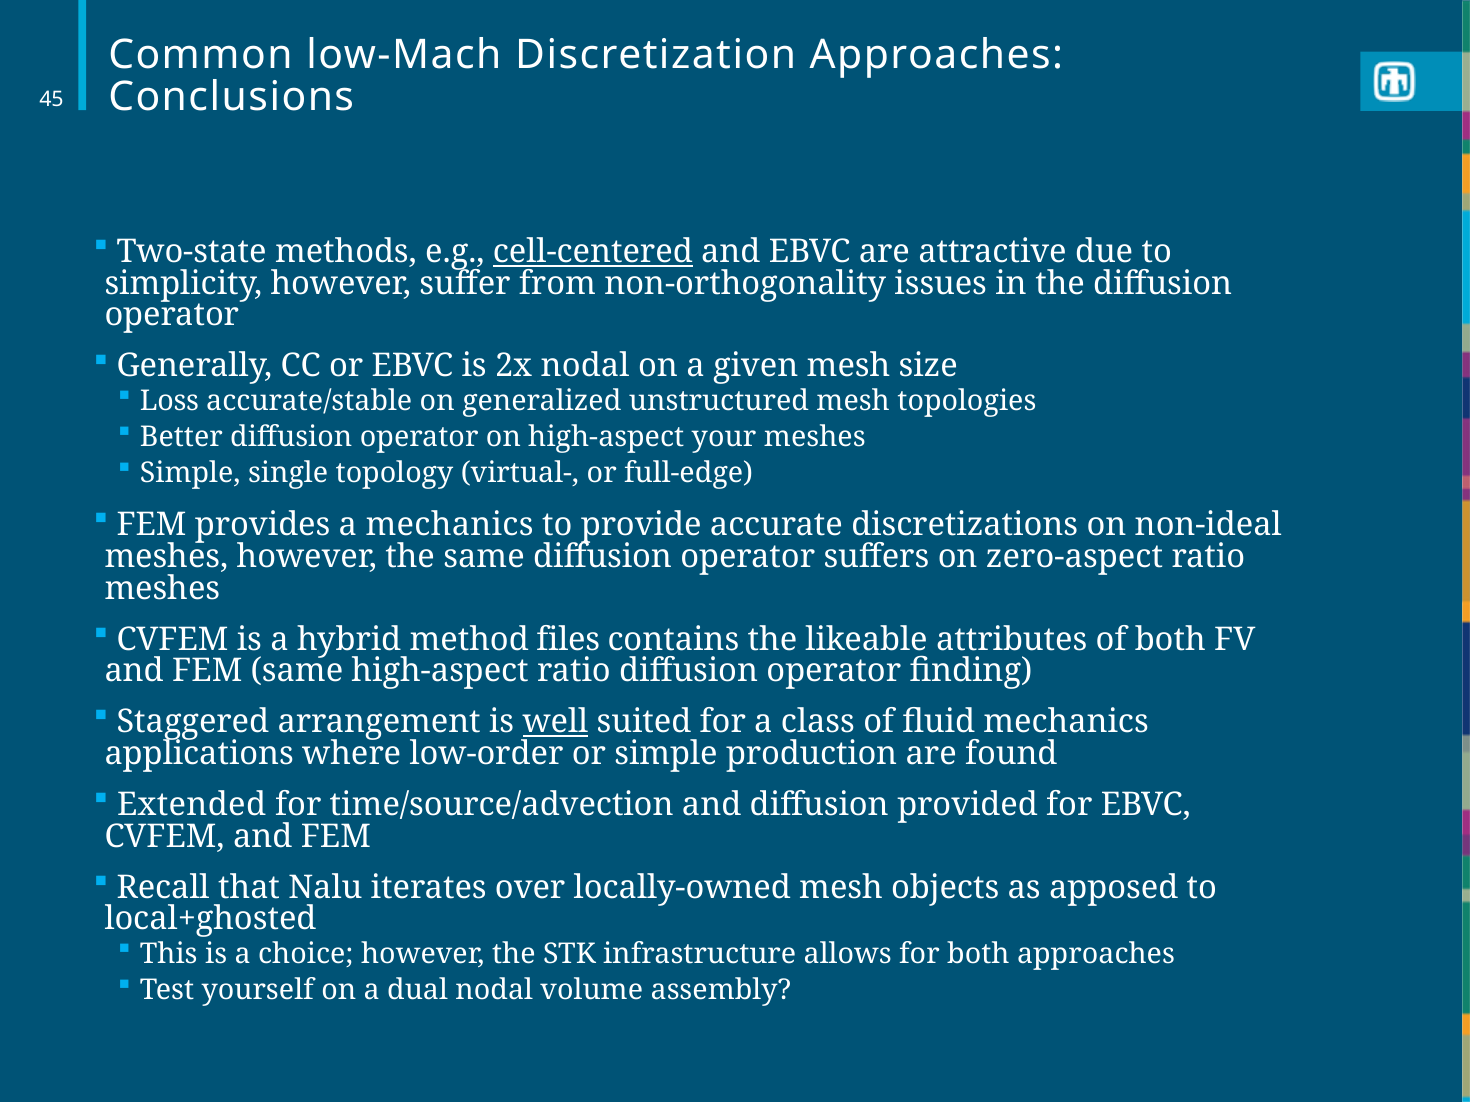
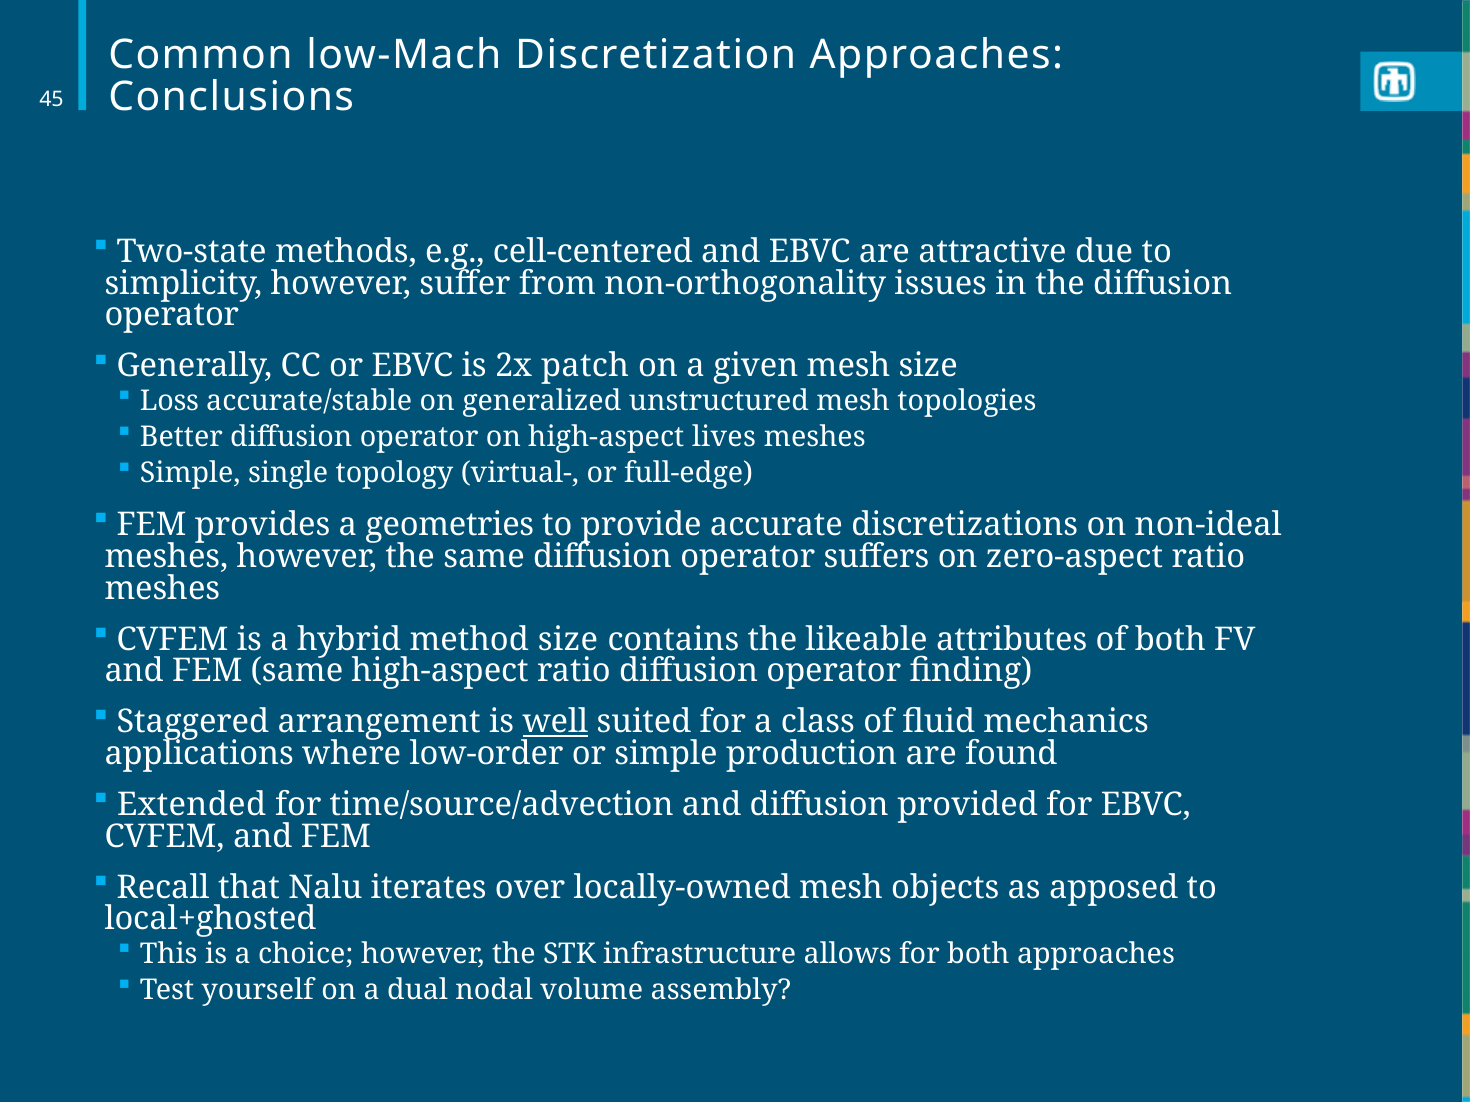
cell-centered underline: present -> none
2x nodal: nodal -> patch
your: your -> lives
a mechanics: mechanics -> geometries
method files: files -> size
